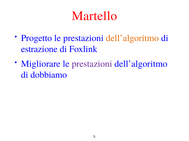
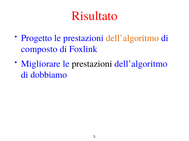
Martello: Martello -> Risultato
estrazione: estrazione -> composto
prestazioni at (92, 64) colour: purple -> black
